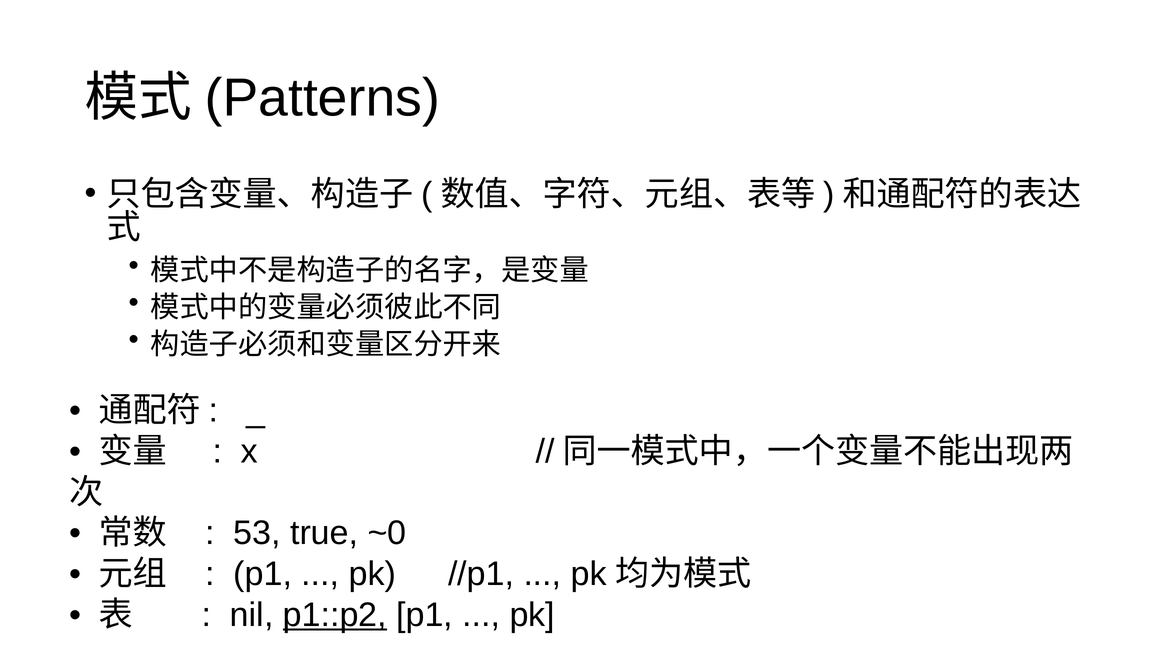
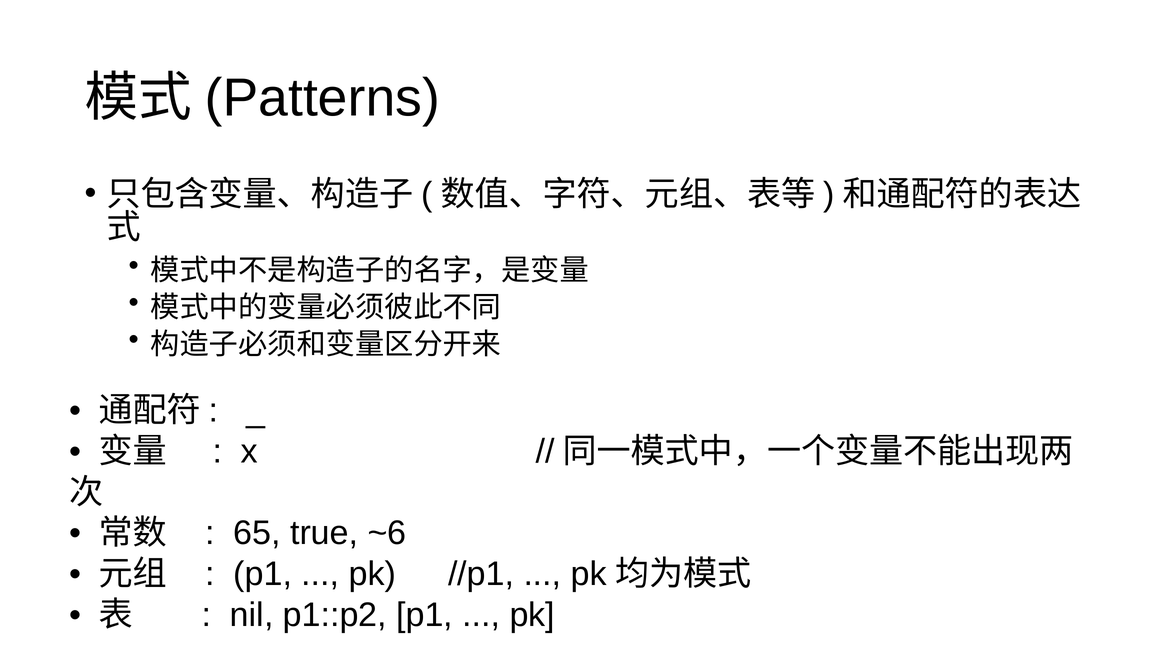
53: 53 -> 65
~0: ~0 -> ~6
p1::p2 underline: present -> none
